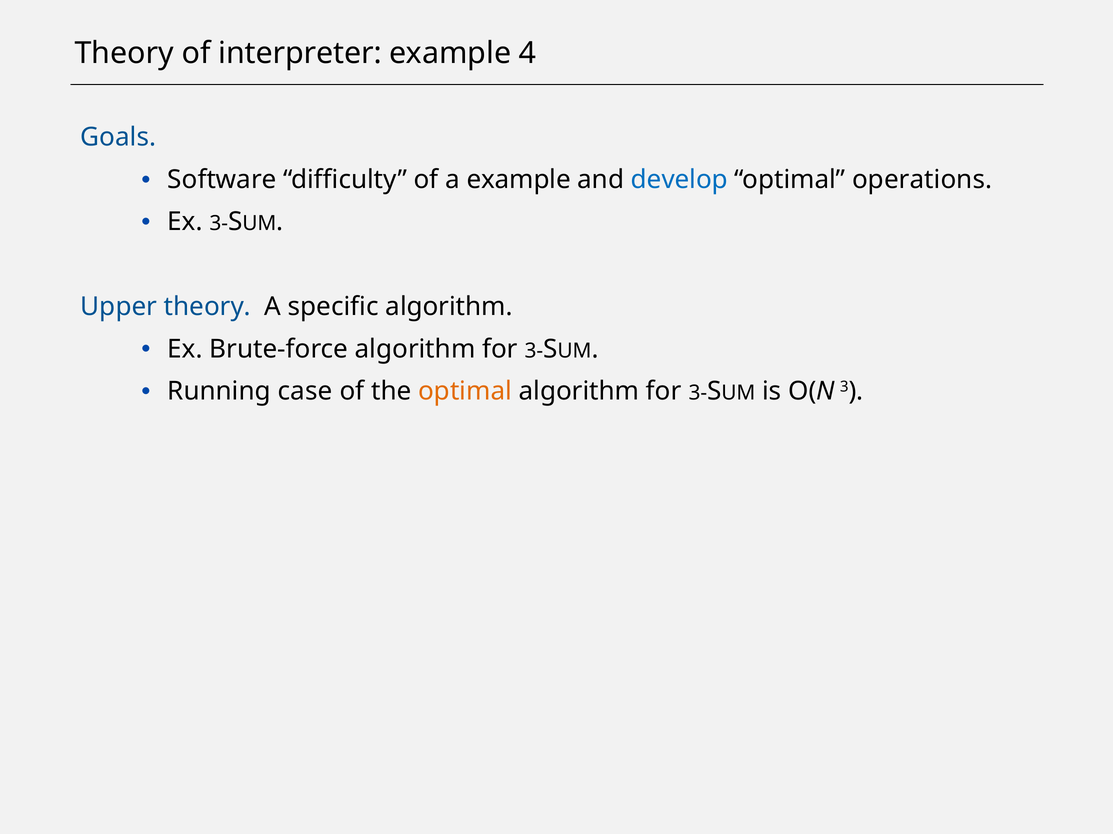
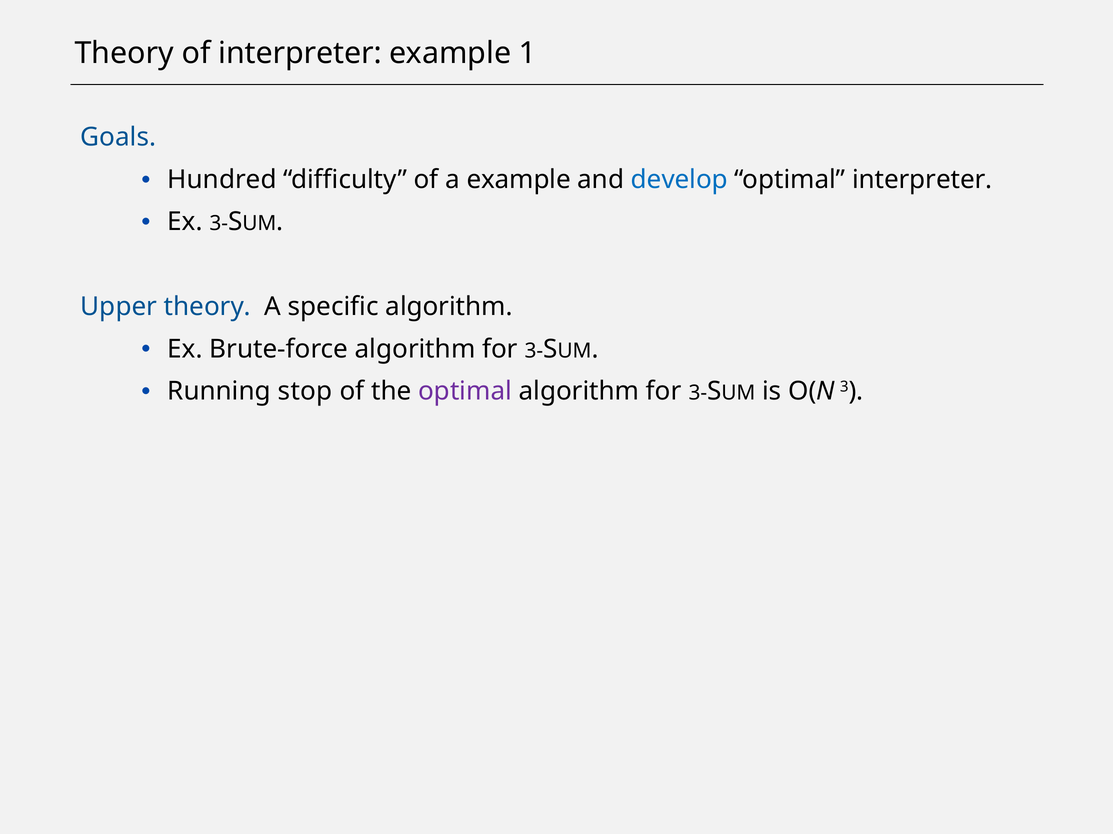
4: 4 -> 1
Software: Software -> Hundred
optimal operations: operations -> interpreter
case: case -> stop
optimal at (465, 392) colour: orange -> purple
